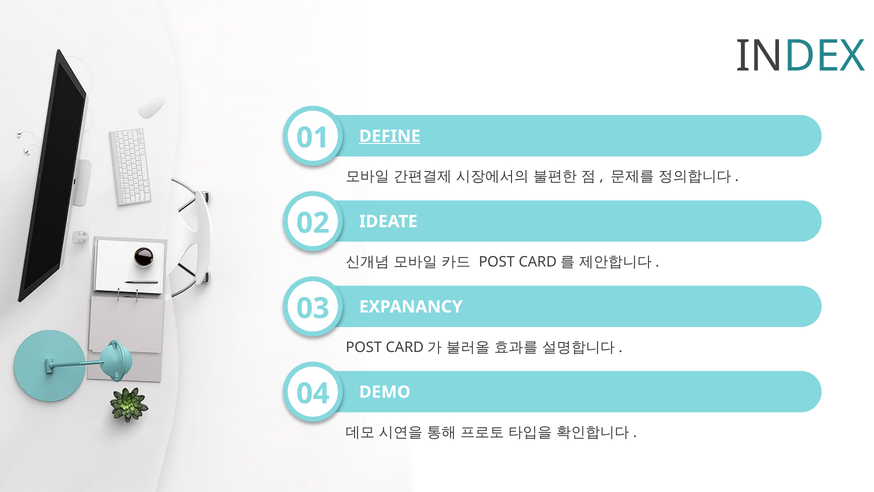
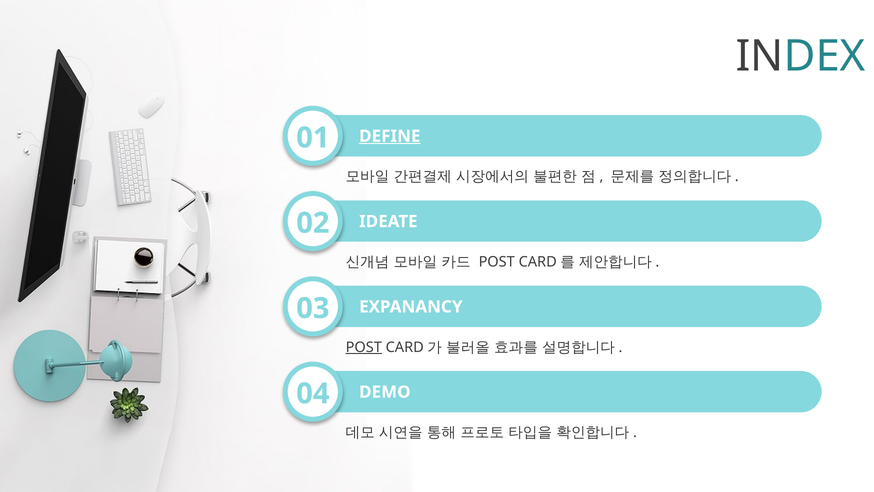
POST at (364, 347) underline: none -> present
